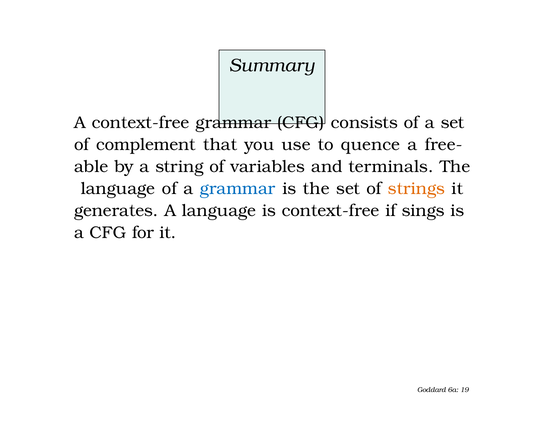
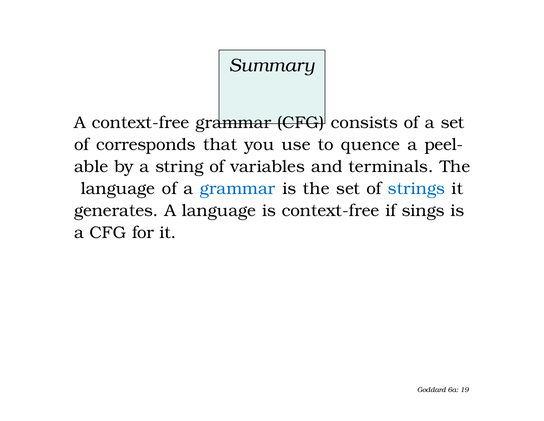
complement: complement -> corresponds
free-: free- -> peel-
strings colour: orange -> blue
